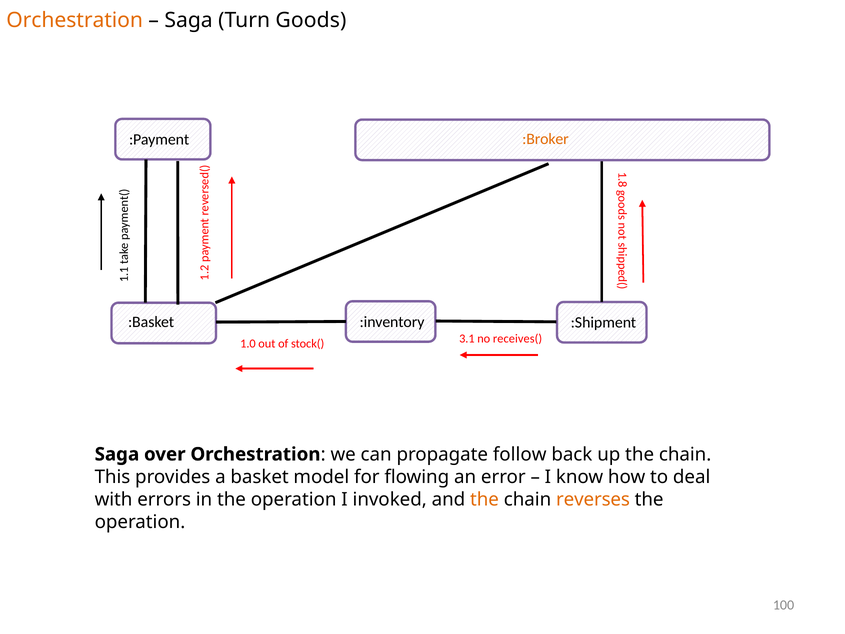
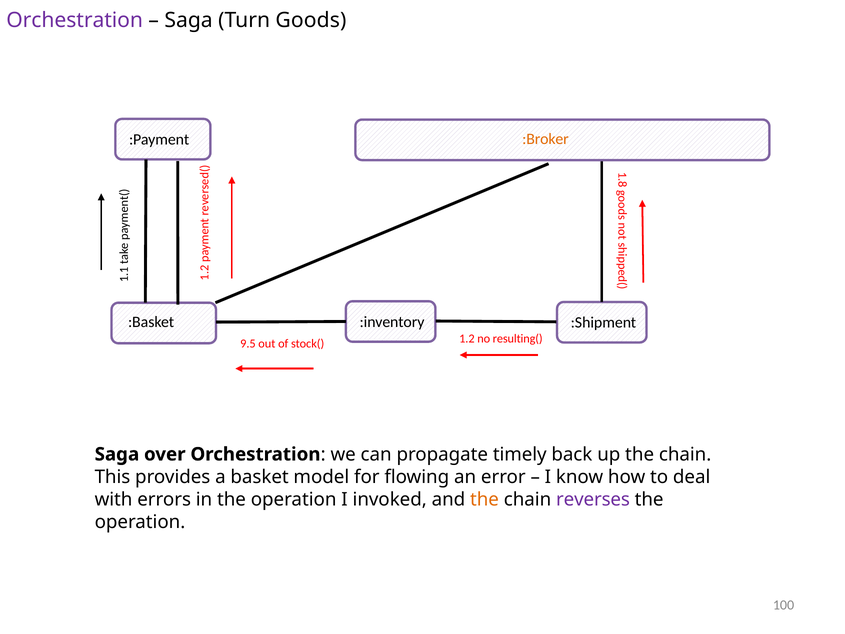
Orchestration at (75, 20) colour: orange -> purple
3.1: 3.1 -> 1.2
receives(: receives( -> resulting(
1.0: 1.0 -> 9.5
follow: follow -> timely
reverses colour: orange -> purple
